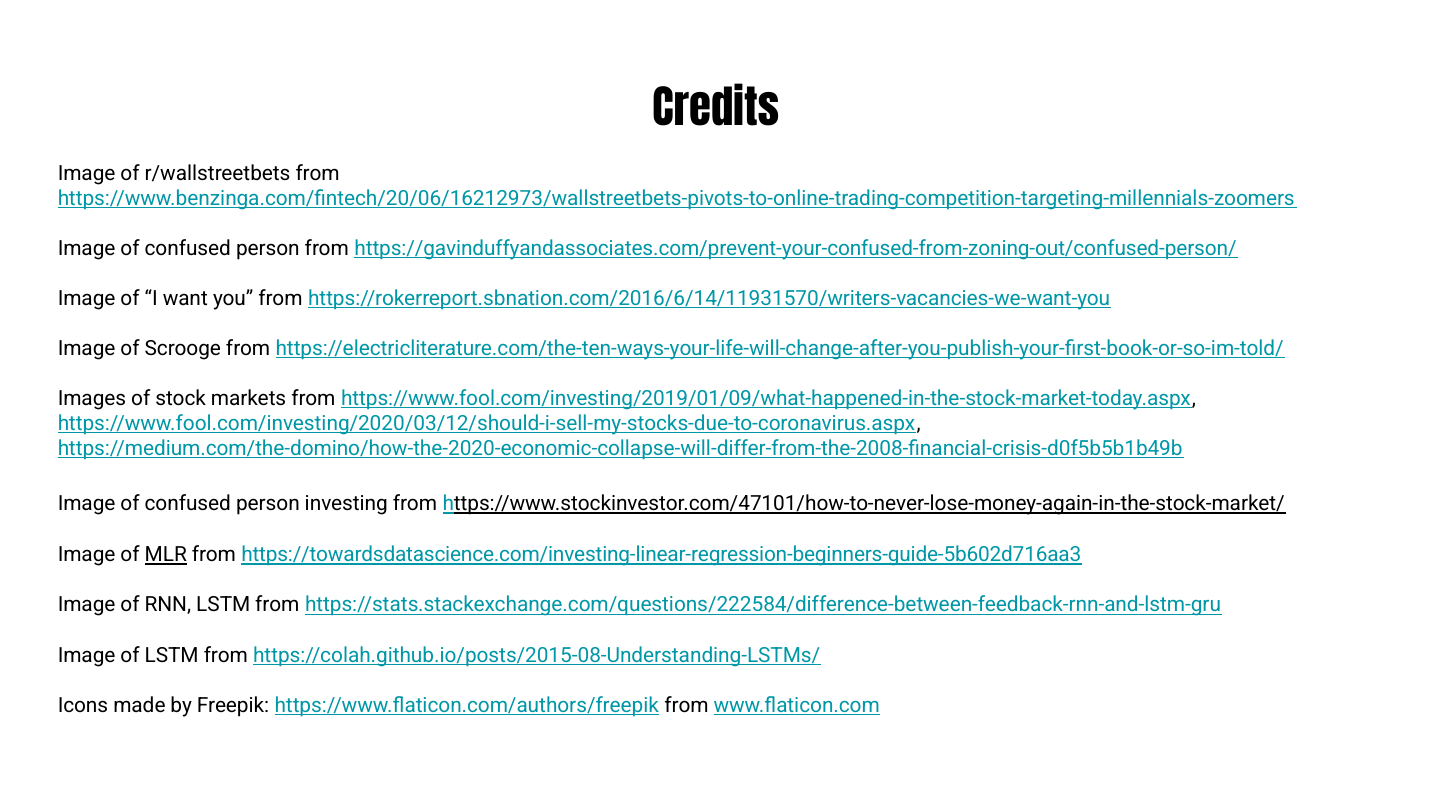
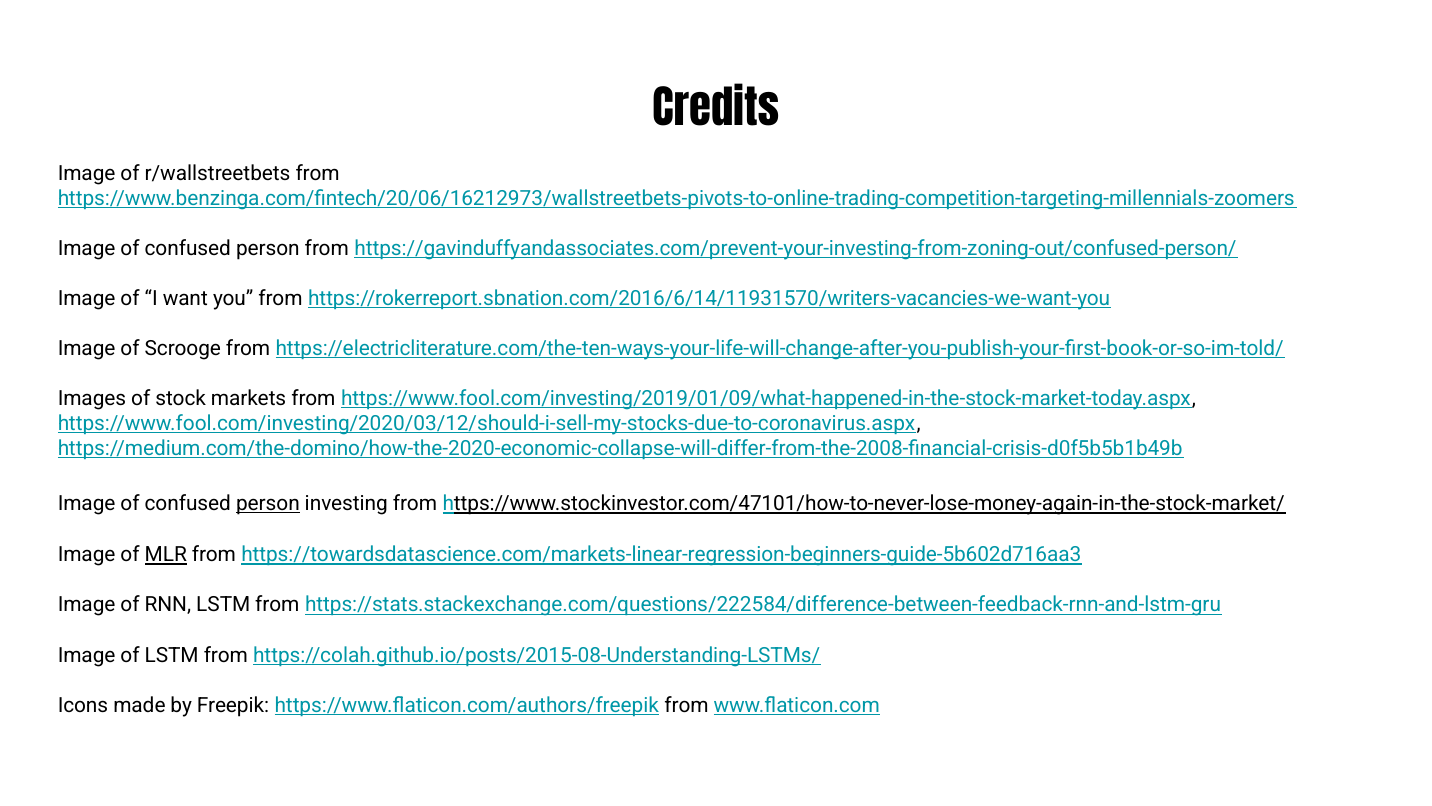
https://gavinduffyandassociates.com/prevent-your-confused-from-zoning-out/confused-person/: https://gavinduffyandassociates.com/prevent-your-confused-from-zoning-out/confused-person/ -> https://gavinduffyandassociates.com/prevent-your-investing-from-zoning-out/confused-person/
person at (268, 504) underline: none -> present
https://towardsdatascience.com/investing-linear-regression-beginners-guide-5b602d716aa3: https://towardsdatascience.com/investing-linear-regression-beginners-guide-5b602d716aa3 -> https://towardsdatascience.com/markets-linear-regression-beginners-guide-5b602d716aa3
